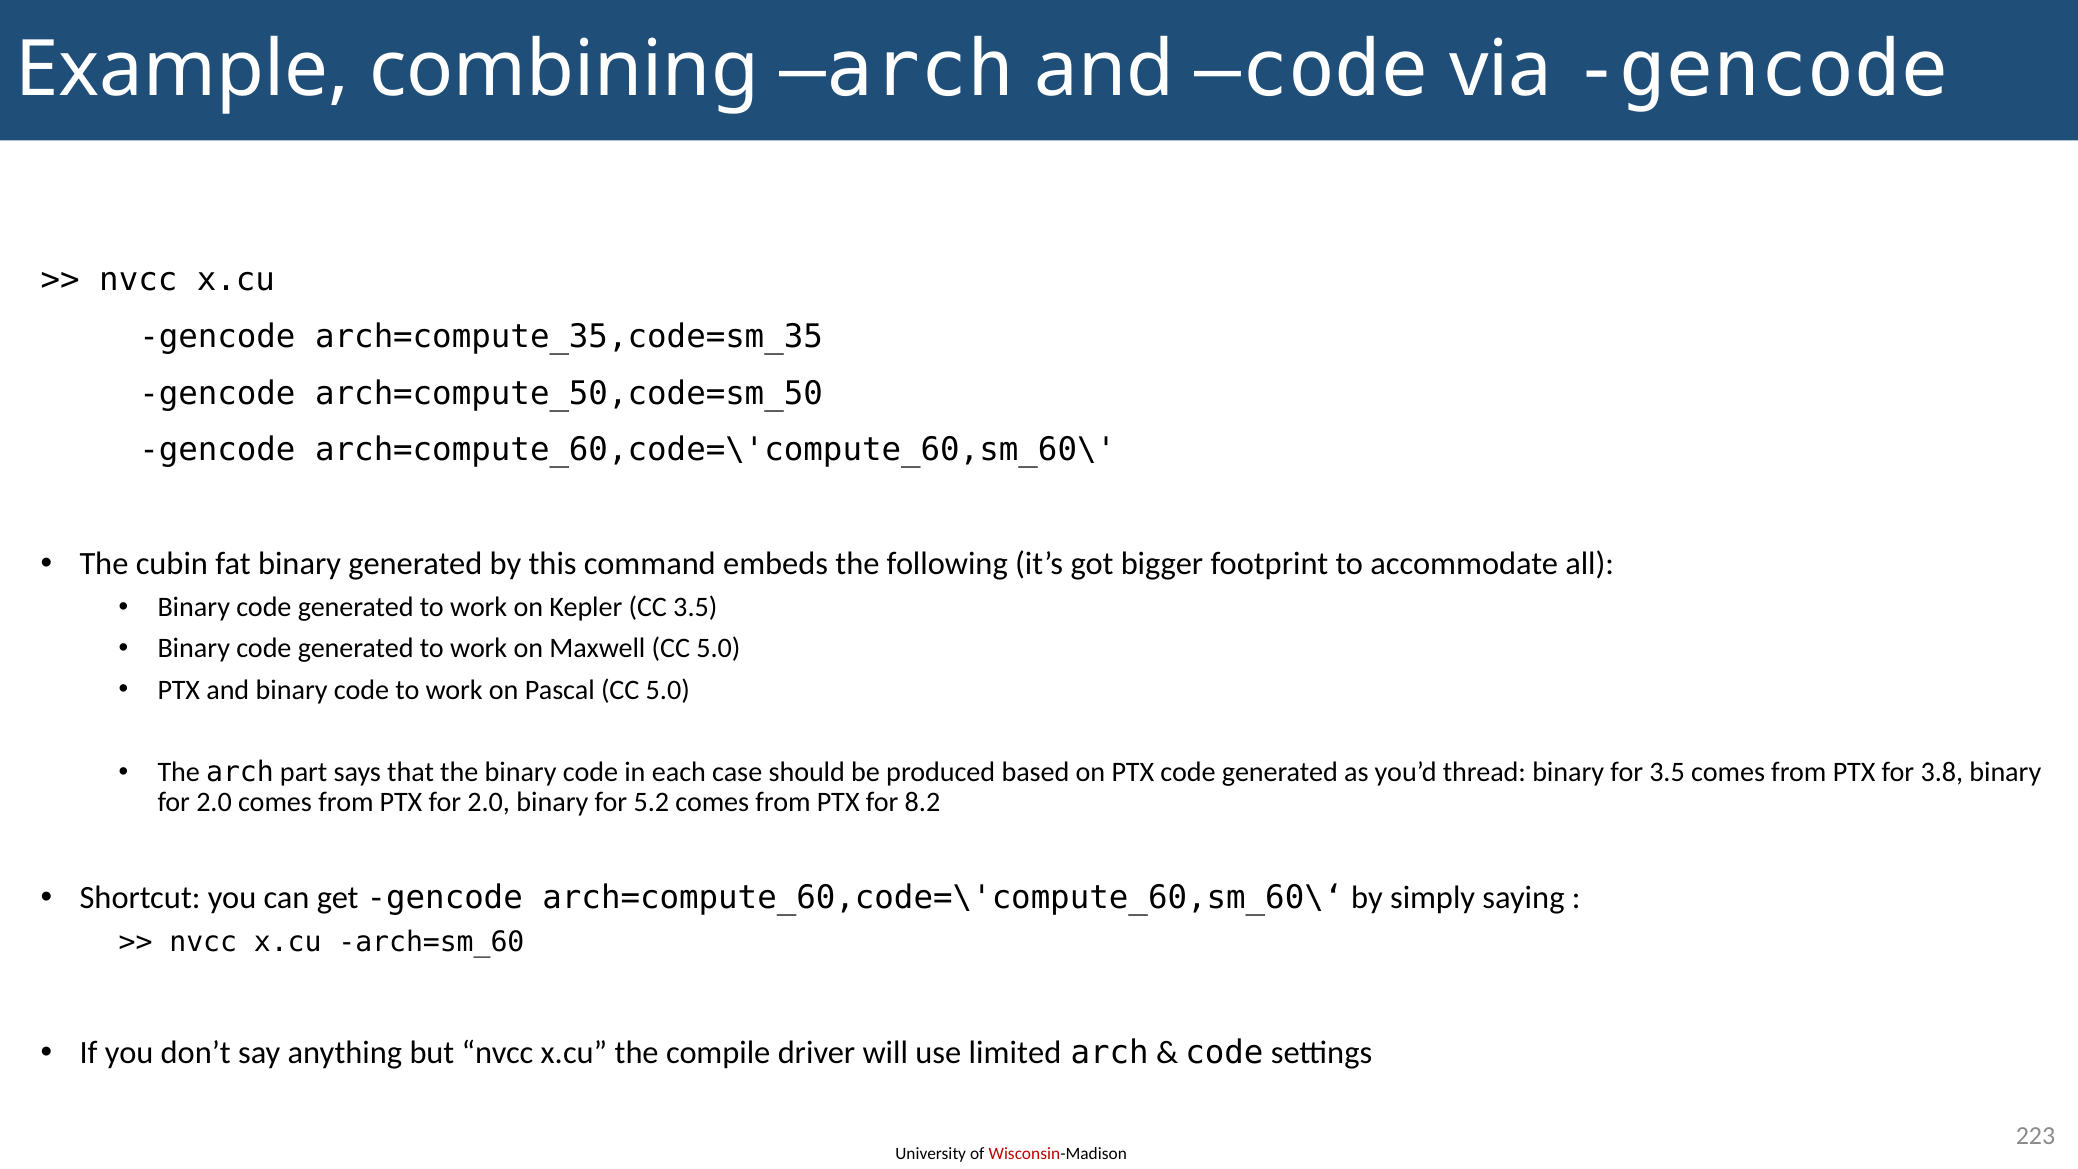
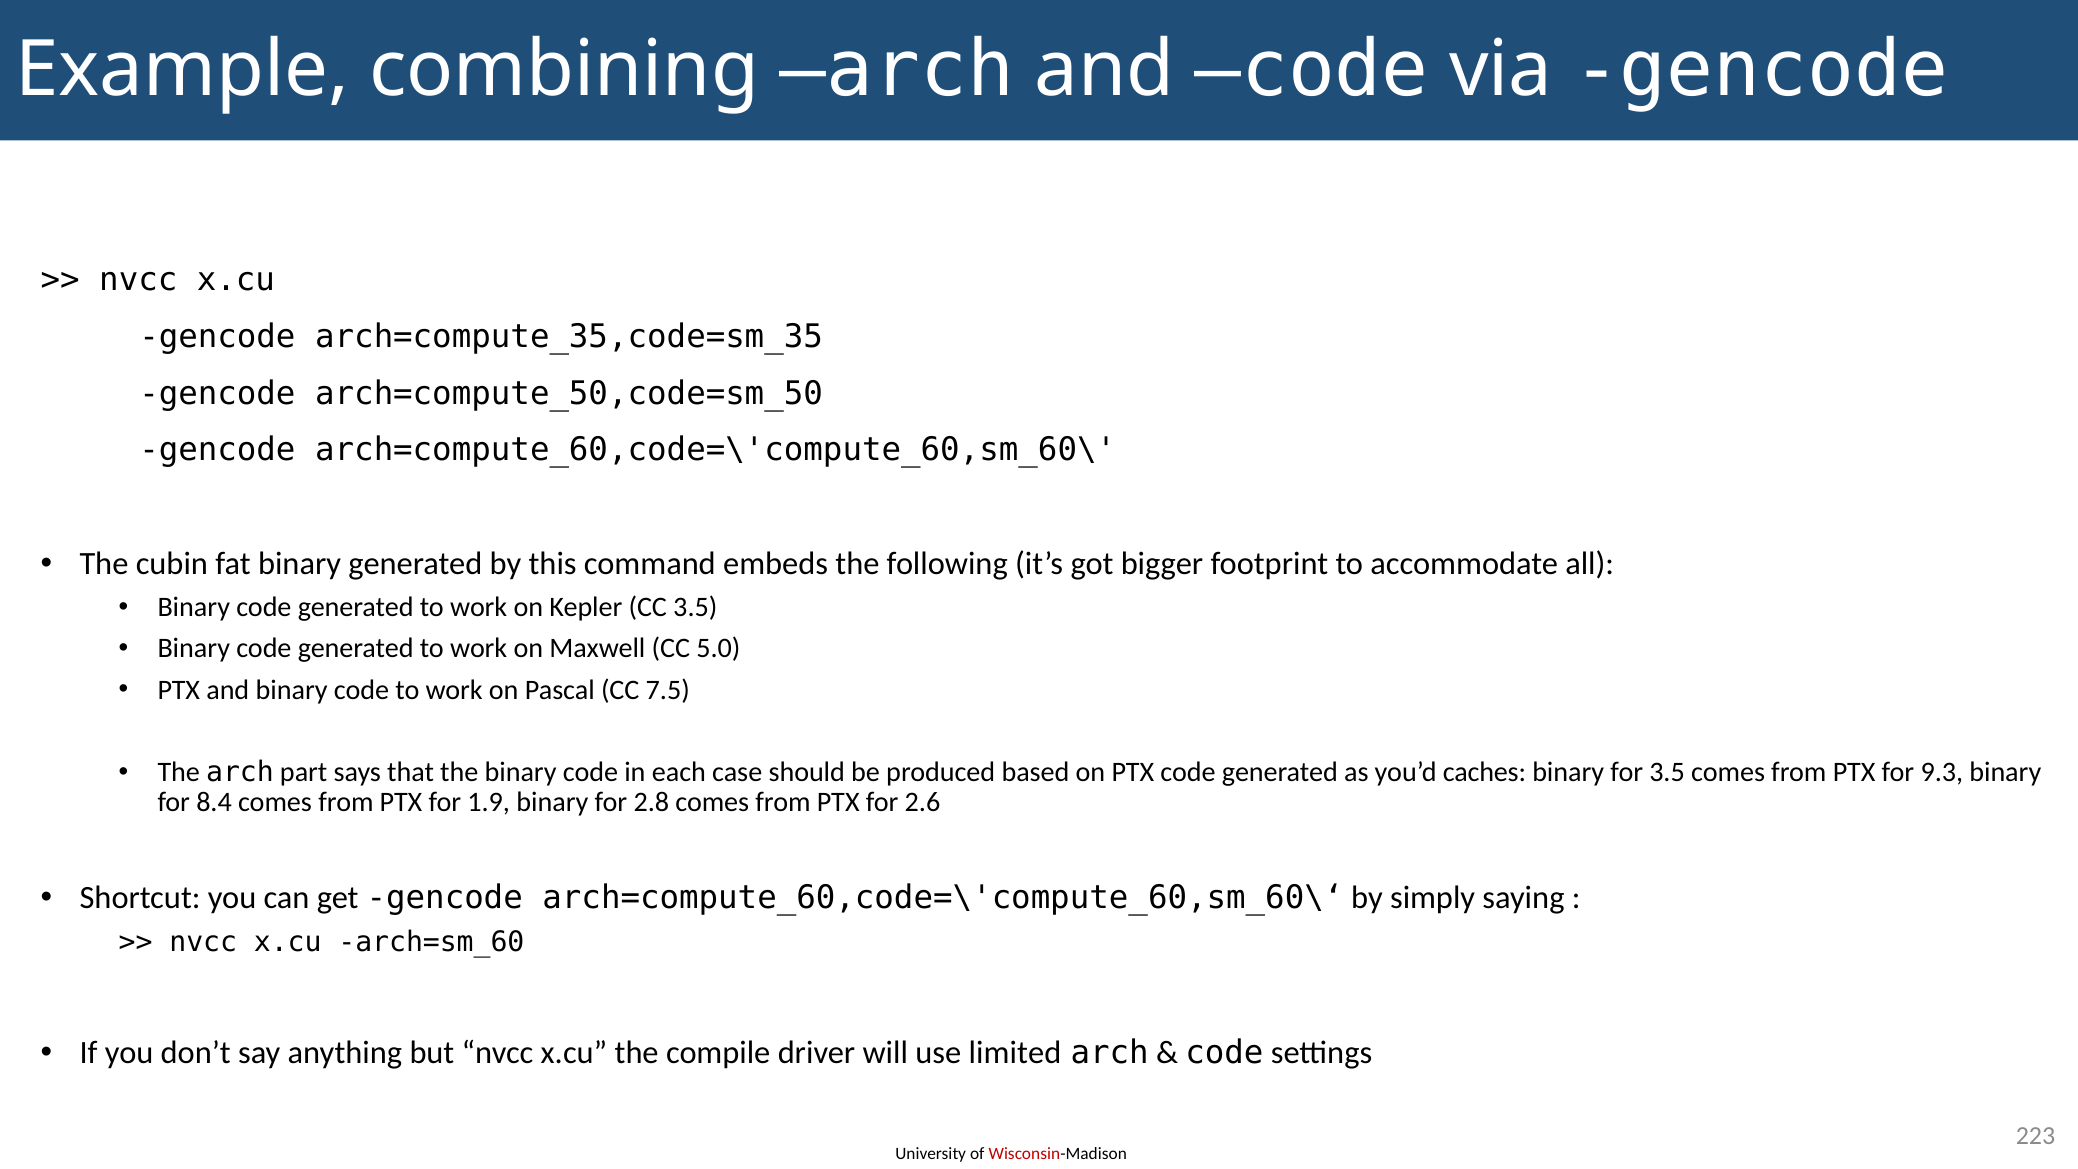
Pascal CC 5.0: 5.0 -> 7.5
thread: thread -> caches
3.8: 3.8 -> 9.3
2.0 at (214, 803): 2.0 -> 8.4
PTX for 2.0: 2.0 -> 1.9
5.2: 5.2 -> 2.8
8.2: 8.2 -> 2.6
